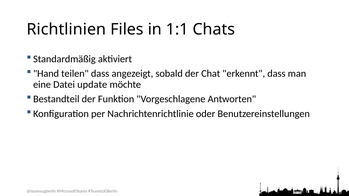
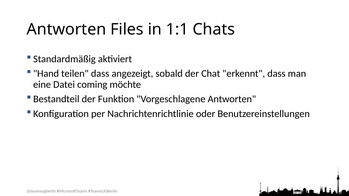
Richtlinien at (66, 29): Richtlinien -> Antworten
update: update -> coming
